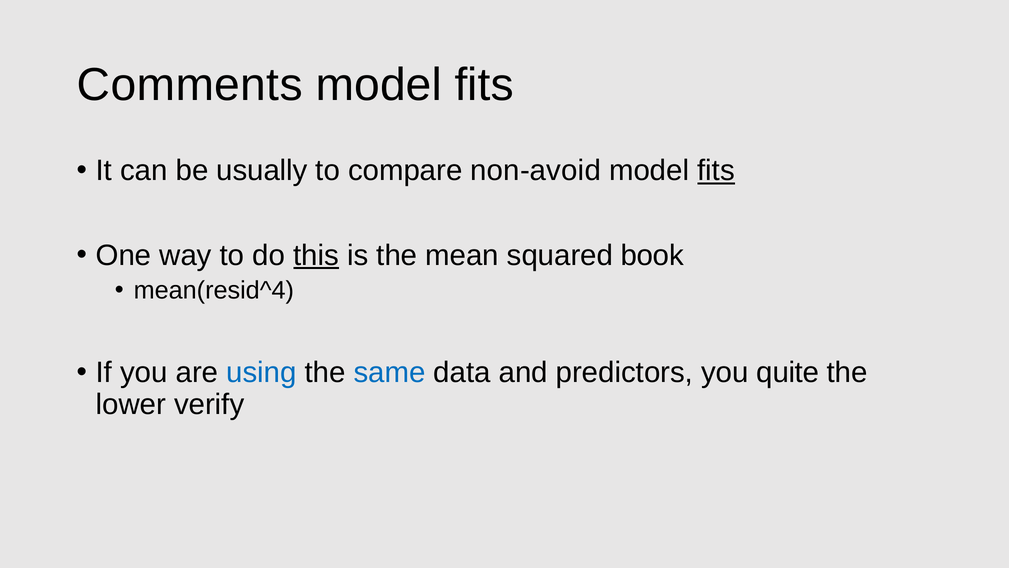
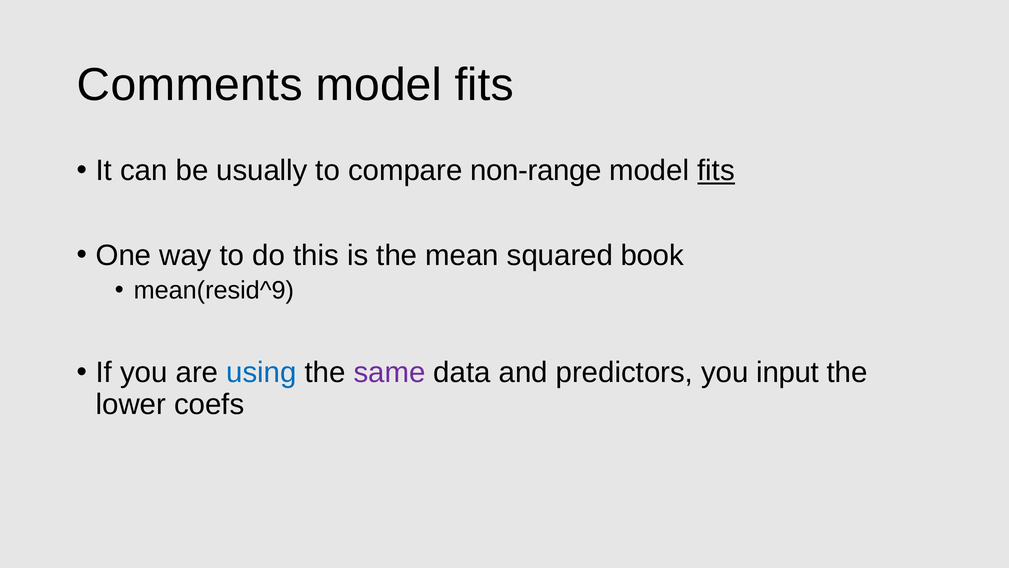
non-avoid: non-avoid -> non-range
this underline: present -> none
mean(resid^4: mean(resid^4 -> mean(resid^9
same colour: blue -> purple
quite: quite -> input
verify: verify -> coefs
